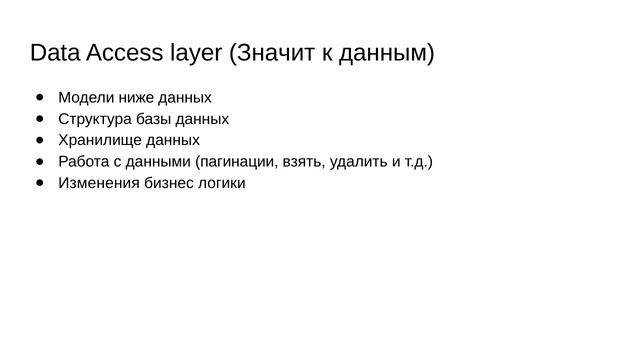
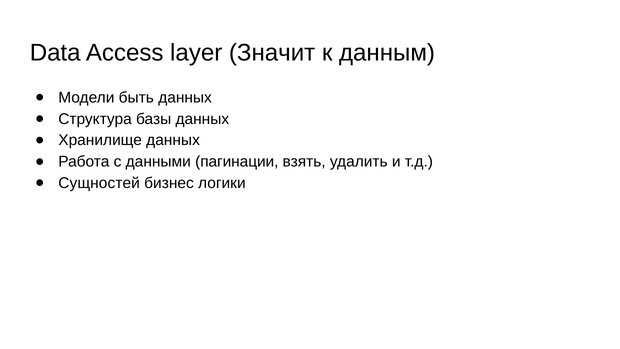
ниже: ниже -> быть
Изменения: Изменения -> Сущностей
